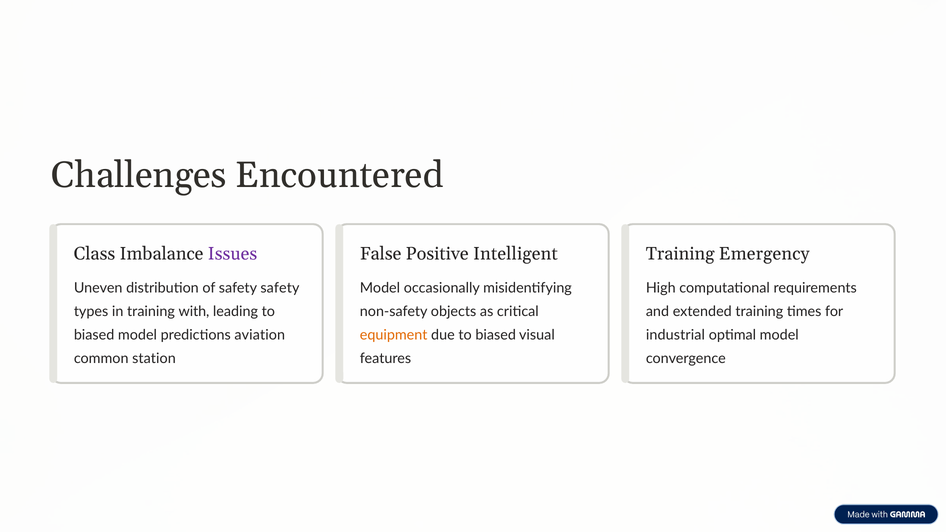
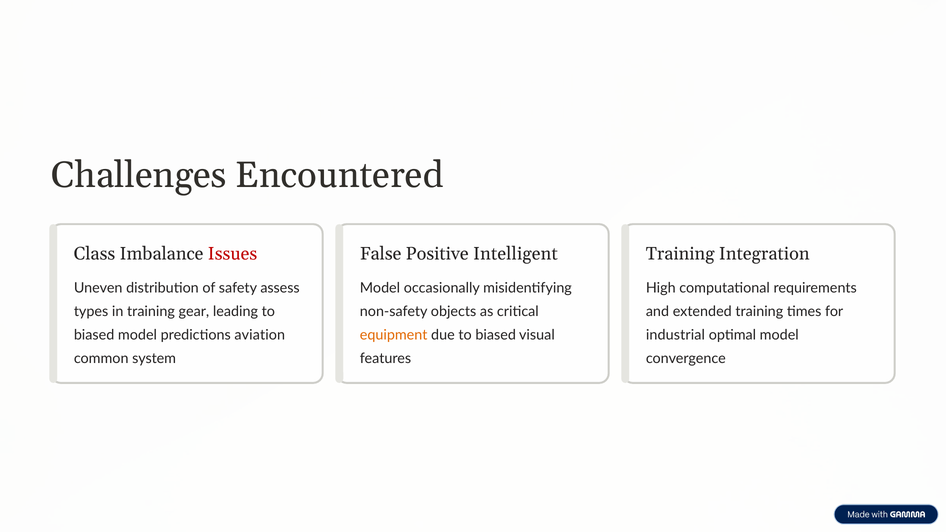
Issues colour: purple -> red
Emergency: Emergency -> Integration
safety safety: safety -> assess
with: with -> gear
station: station -> system
